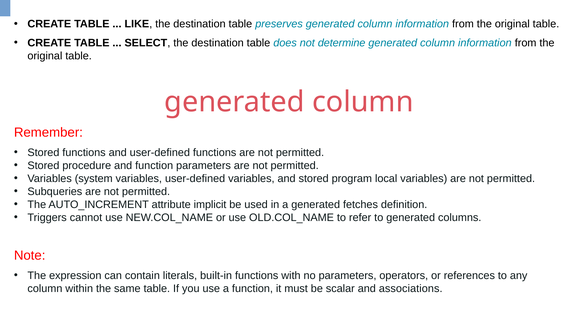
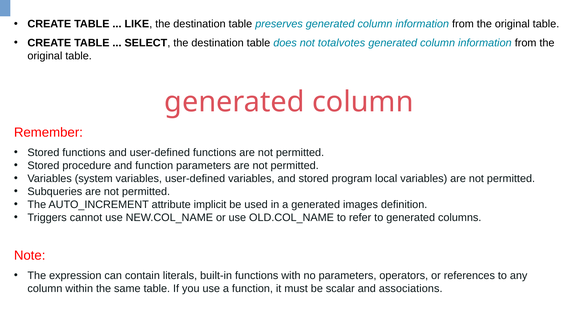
determine: determine -> totalvotes
fetches: fetches -> images
